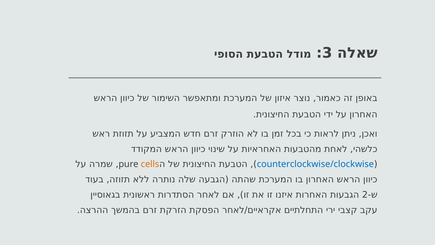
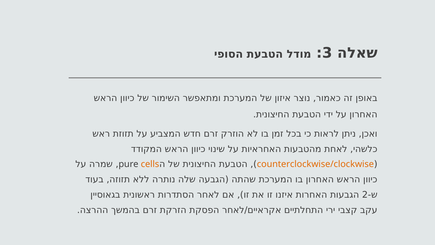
counterclockwise/clockwise colour: blue -> orange
